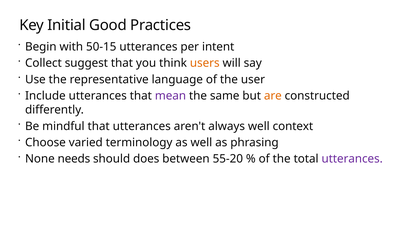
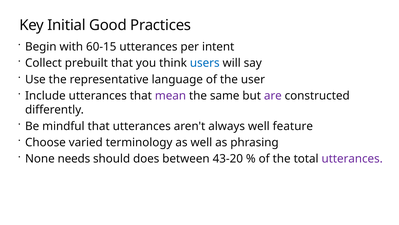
50-15: 50-15 -> 60-15
suggest: suggest -> prebuilt
users colour: orange -> blue
are colour: orange -> purple
context: context -> feature
55-20: 55-20 -> 43-20
